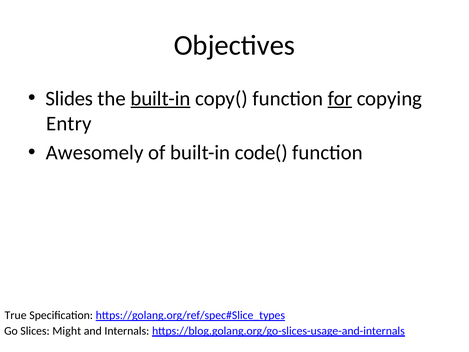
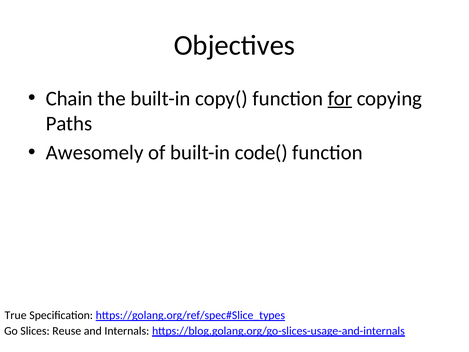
Slides: Slides -> Chain
built-in at (161, 98) underline: present -> none
Entry: Entry -> Paths
Might: Might -> Reuse
